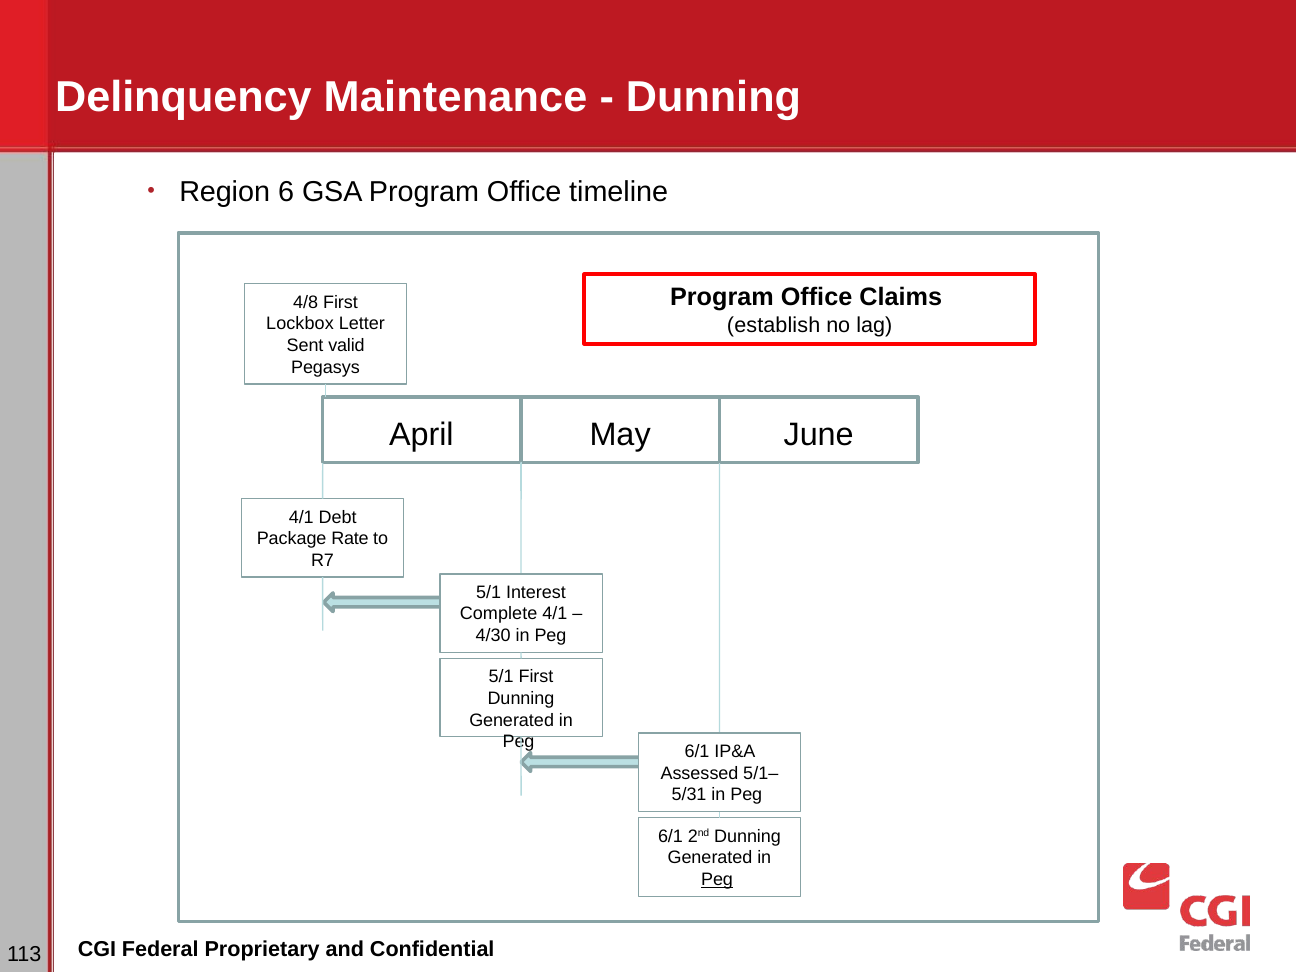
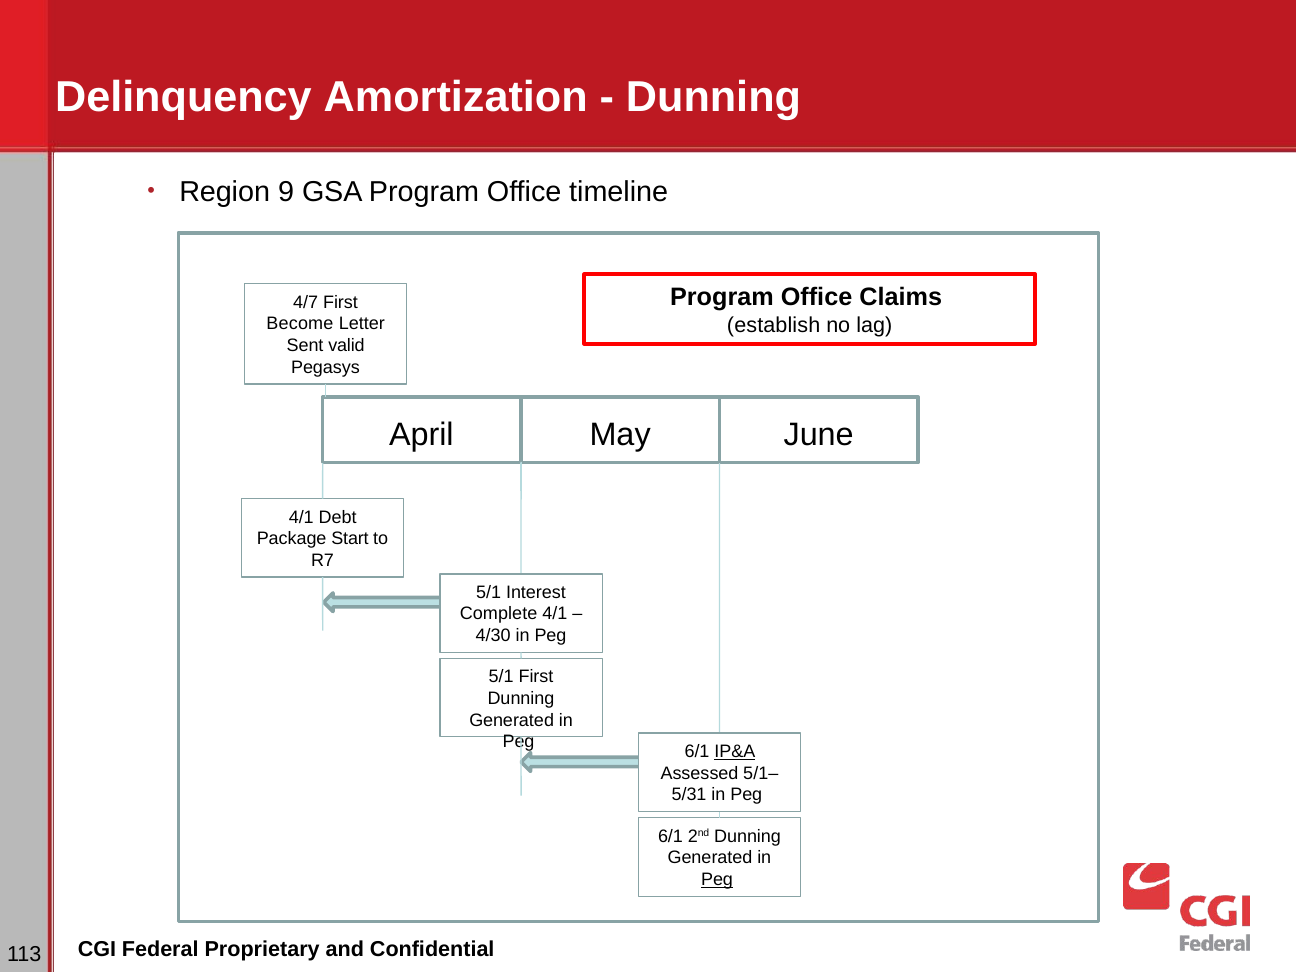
Maintenance: Maintenance -> Amortization
6: 6 -> 9
4/8: 4/8 -> 4/7
Lockbox: Lockbox -> Become
Rate: Rate -> Start
IP&A underline: none -> present
